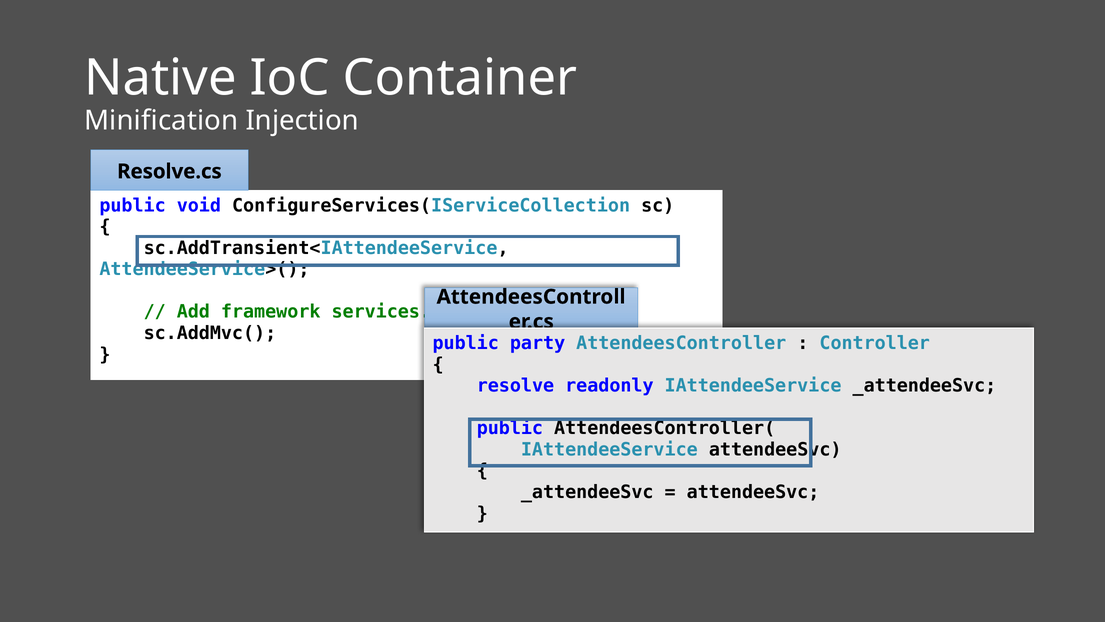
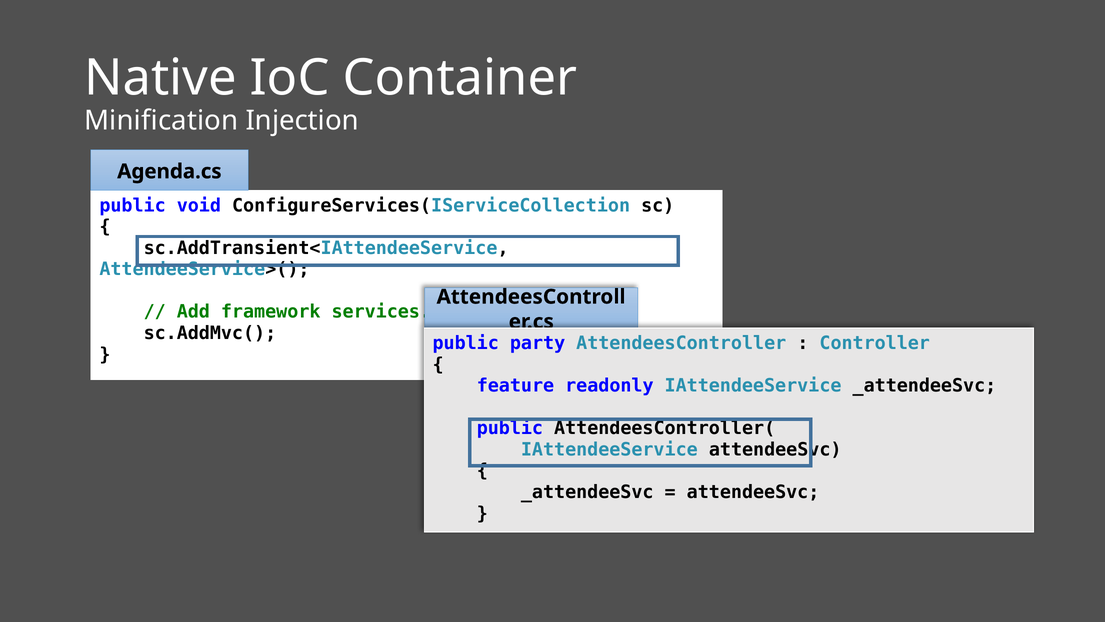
Resolve.cs: Resolve.cs -> Agenda.cs
resolve: resolve -> feature
